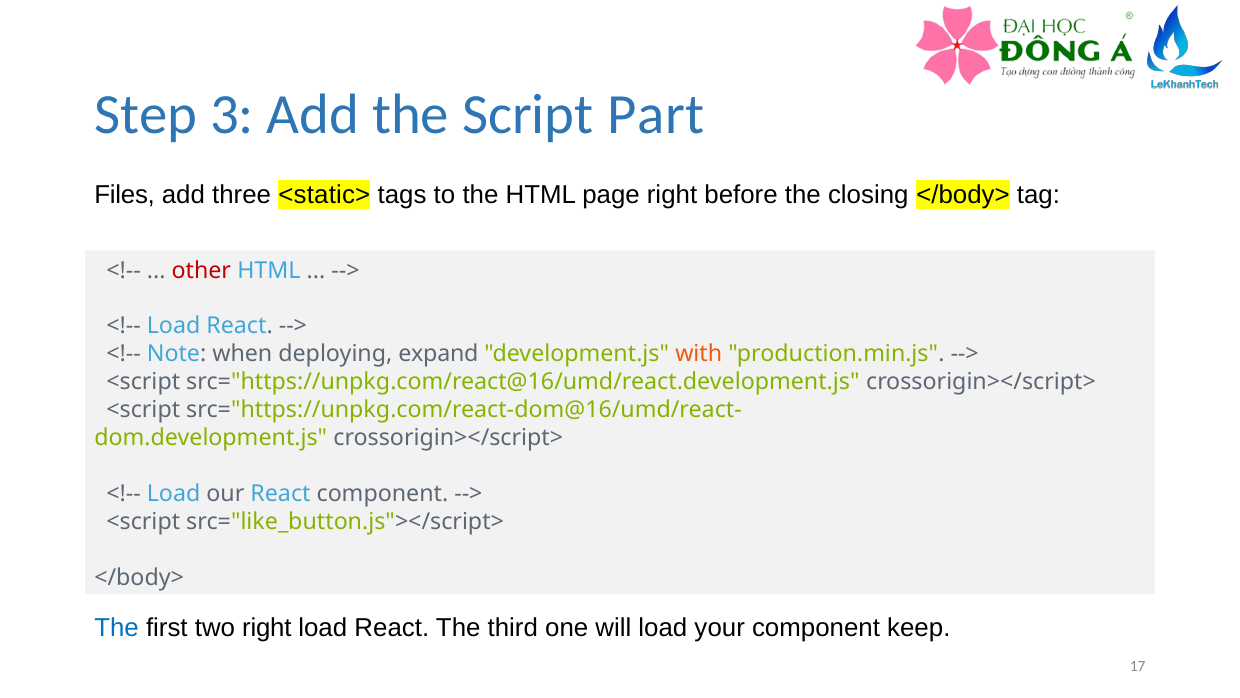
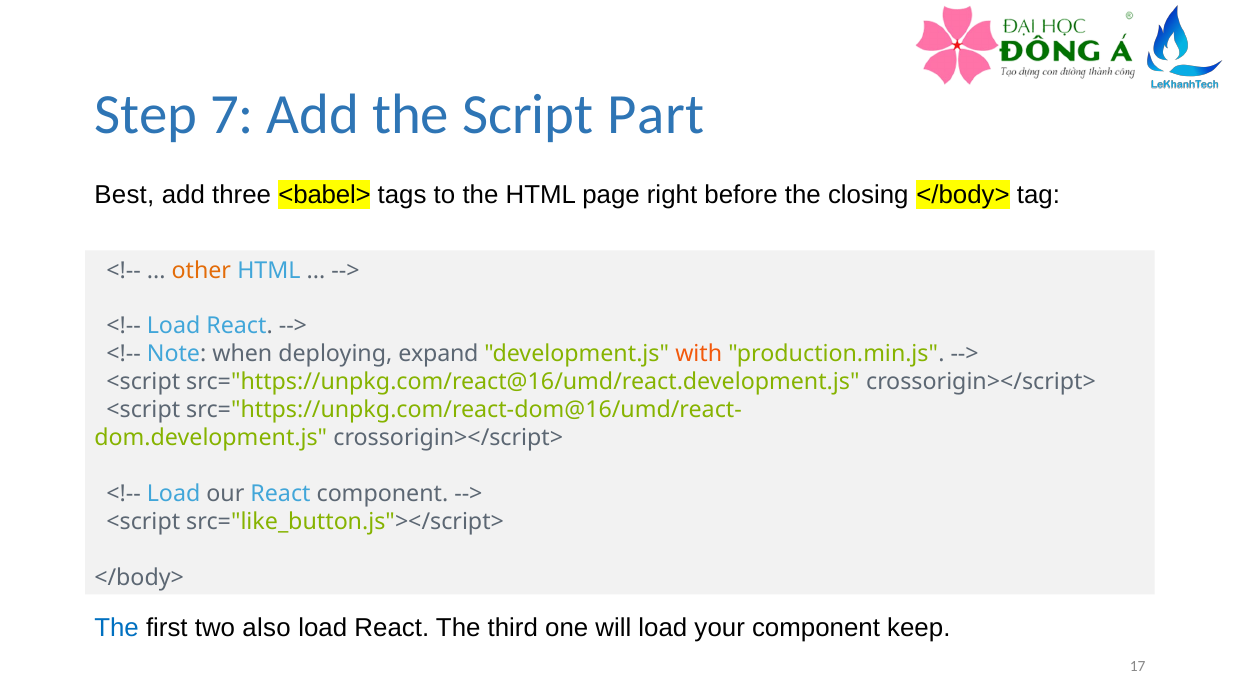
3: 3 -> 7
Files: Files -> Best
<static>: <static> -> <babel>
other colour: red -> orange
two right: right -> also
